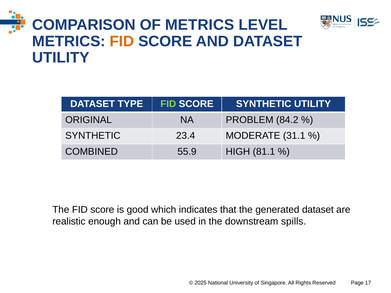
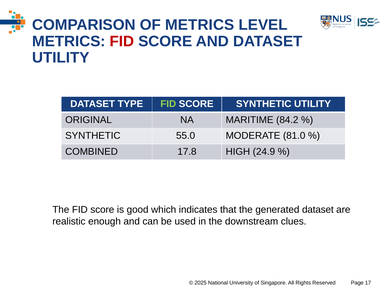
FID at (122, 41) colour: orange -> red
PROBLEM: PROBLEM -> MARITIME
23.4: 23.4 -> 55.0
31.1: 31.1 -> 81.0
55.9: 55.9 -> 17.8
81.1: 81.1 -> 24.9
spills: spills -> clues
